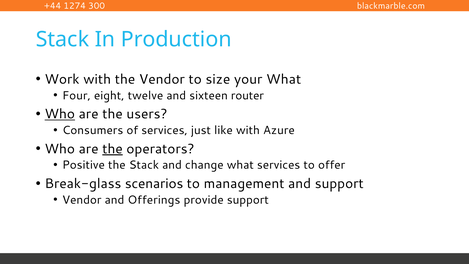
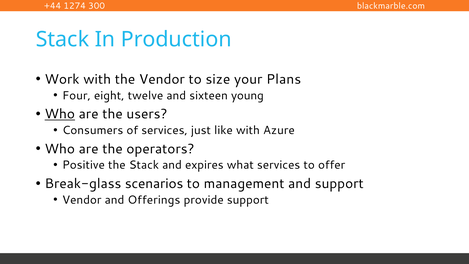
your What: What -> Plans
router: router -> young
the at (112, 149) underline: present -> none
change: change -> expires
